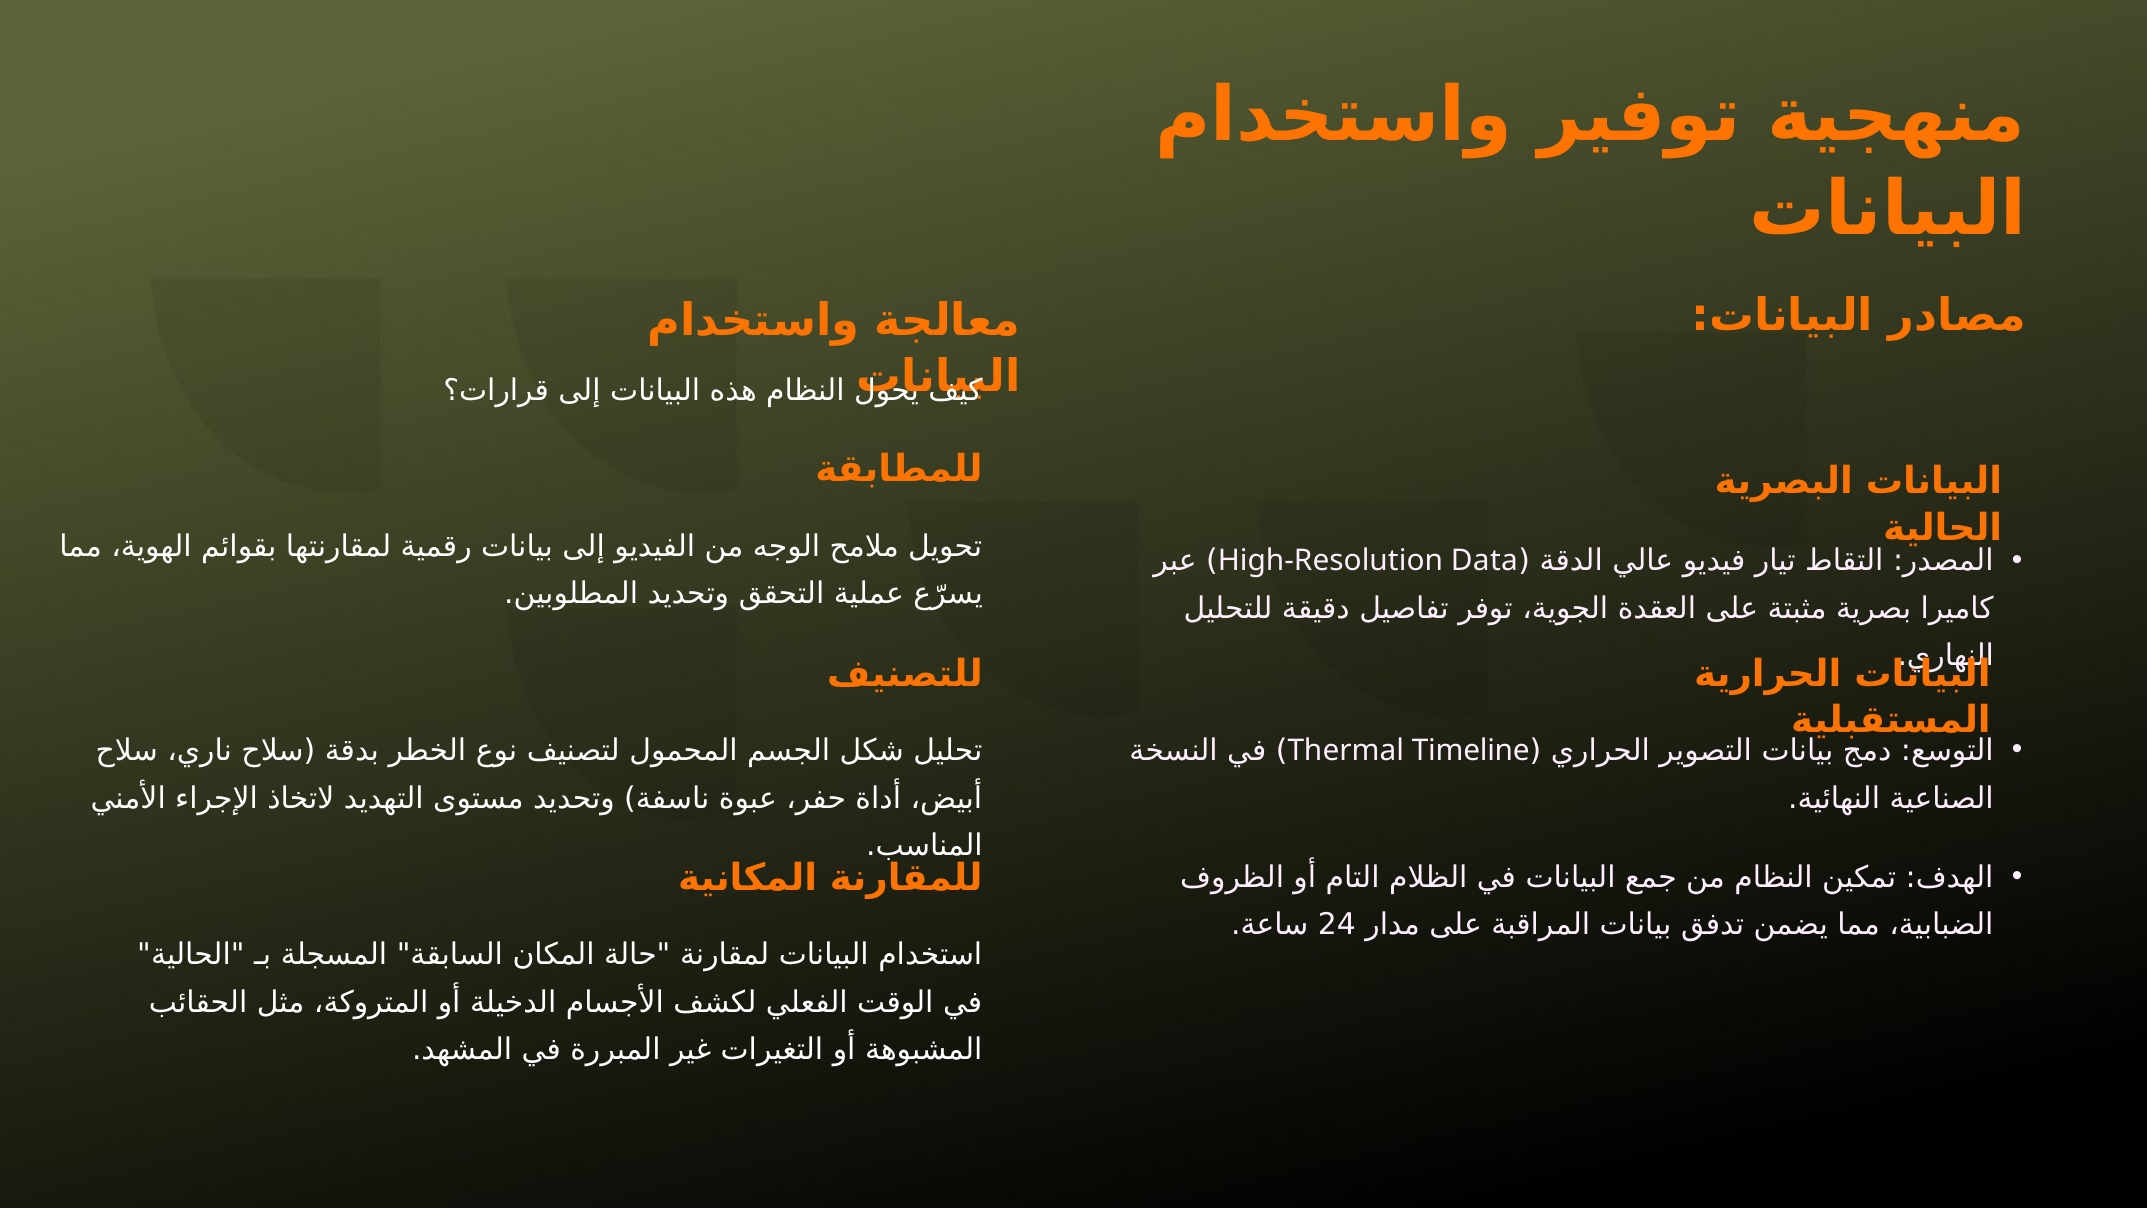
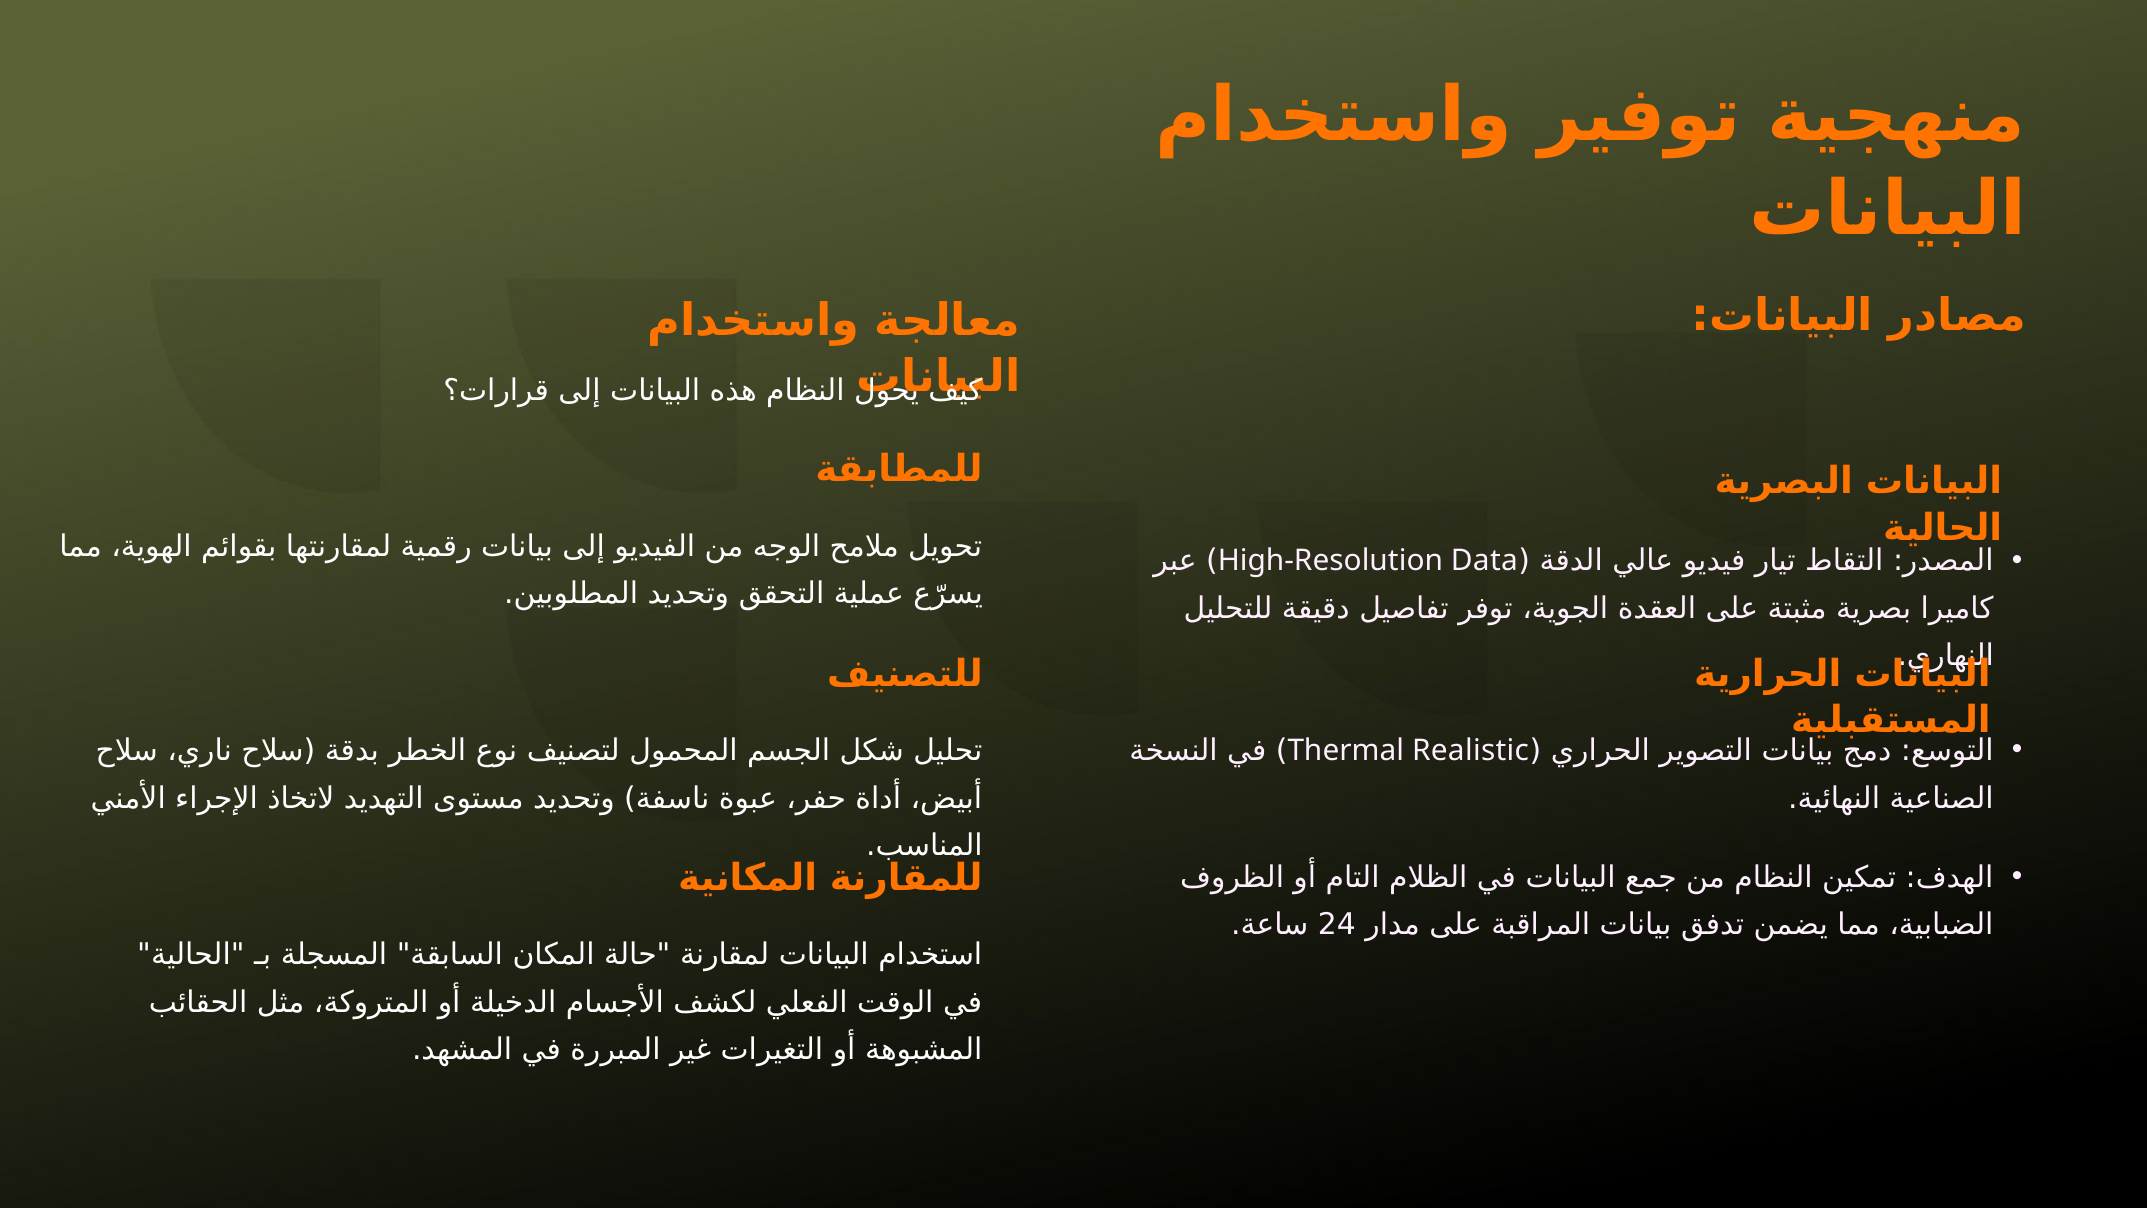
Timeline: Timeline -> Realistic
